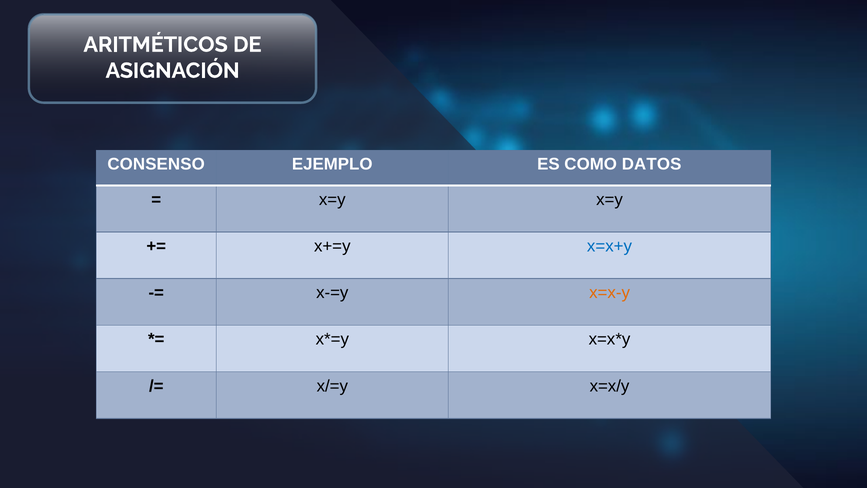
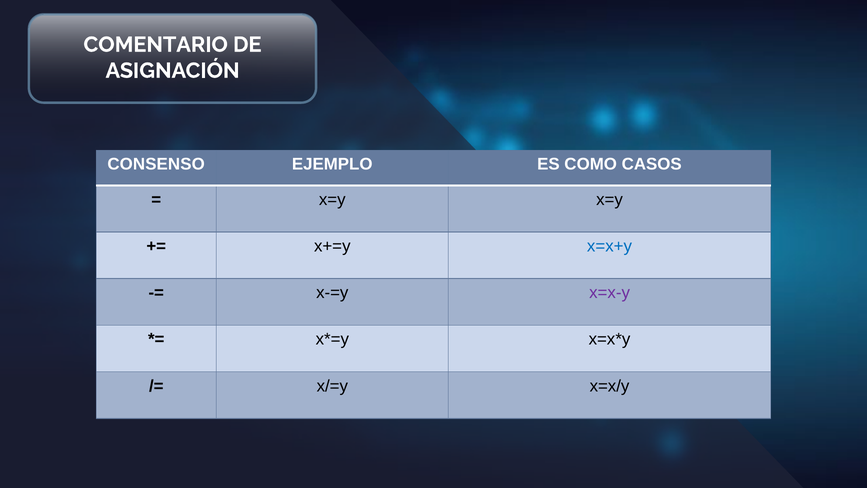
ARITMÉTICOS: ARITMÉTICOS -> COMENTARIO
DATOS: DATOS -> CASOS
x=x-y colour: orange -> purple
